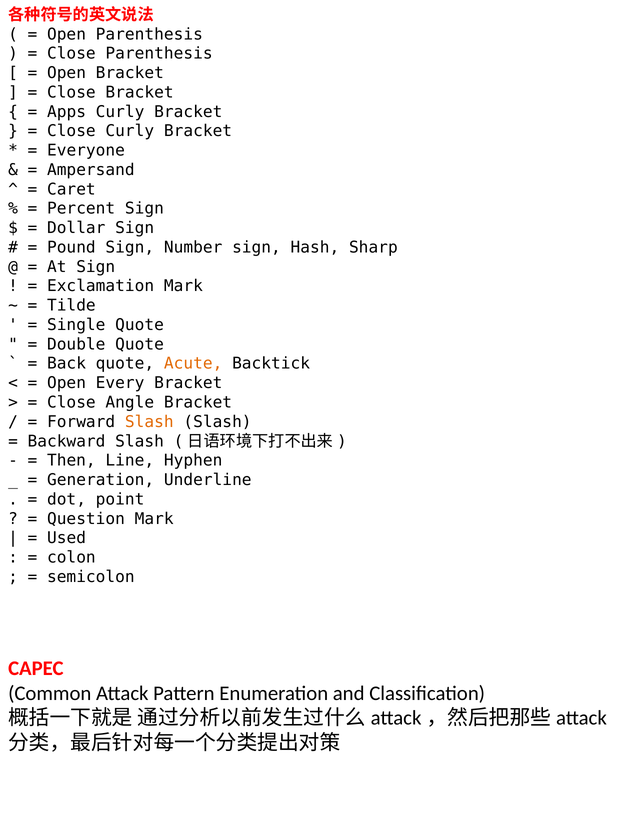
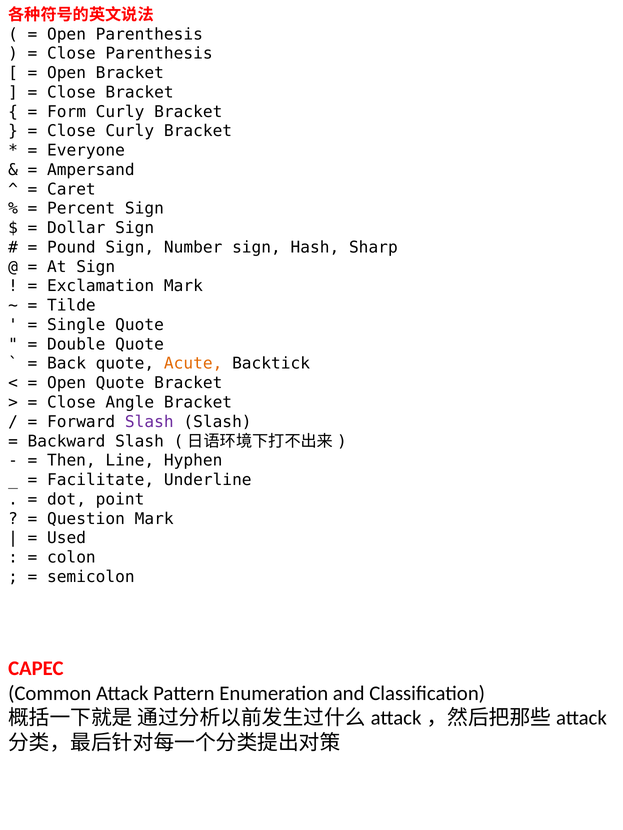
Apps: Apps -> Form
Open Every: Every -> Quote
Slash at (149, 422) colour: orange -> purple
Generation: Generation -> Facilitate
